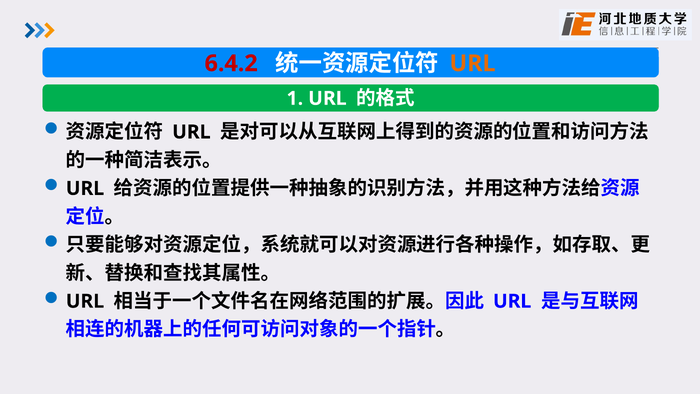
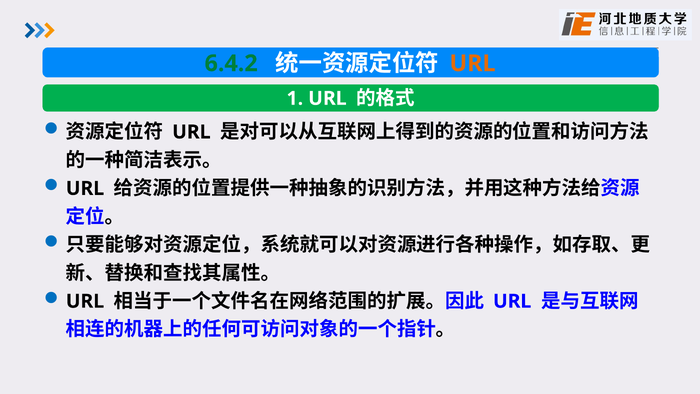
6.4.2 colour: red -> green
